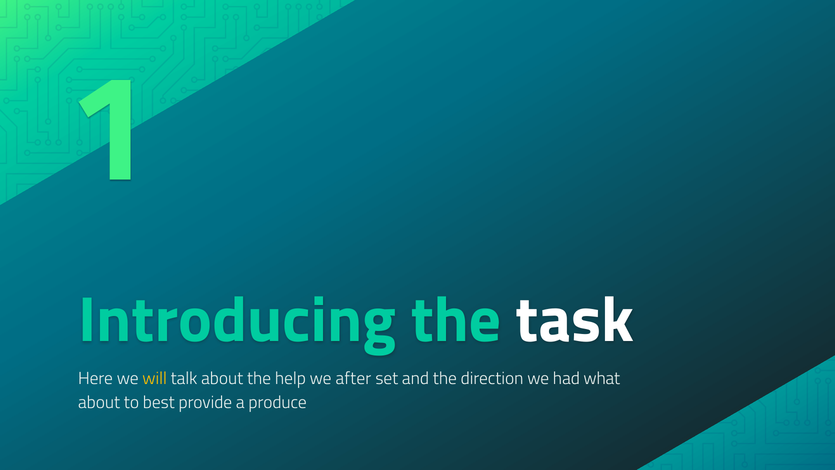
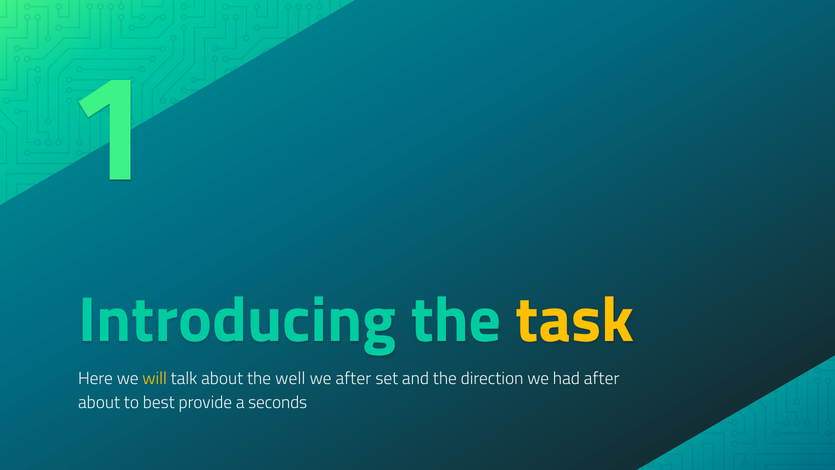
task colour: white -> yellow
help: help -> well
had what: what -> after
produce: produce -> seconds
